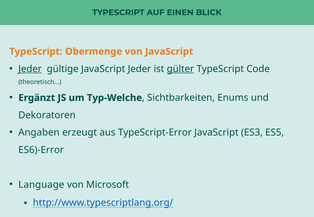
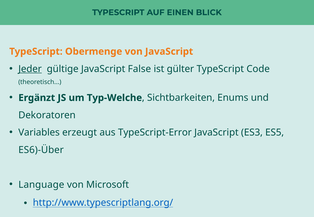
JavaScript Jeder: Jeder -> False
gülter underline: present -> none
Angaben: Angaben -> Variables
ES6)-Error: ES6)-Error -> ES6)-Über
